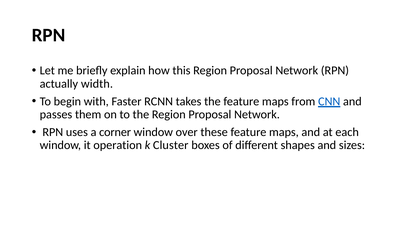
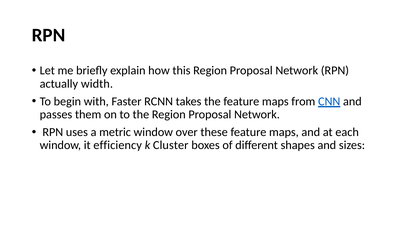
corner: corner -> metric
operation: operation -> efficiency
